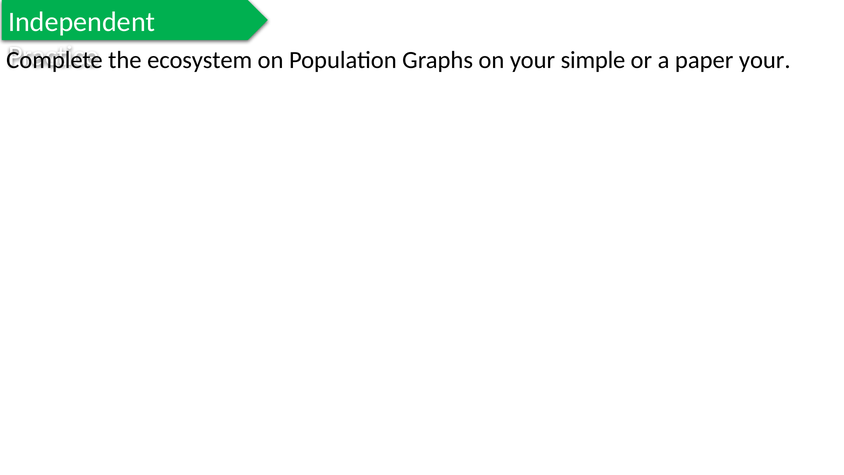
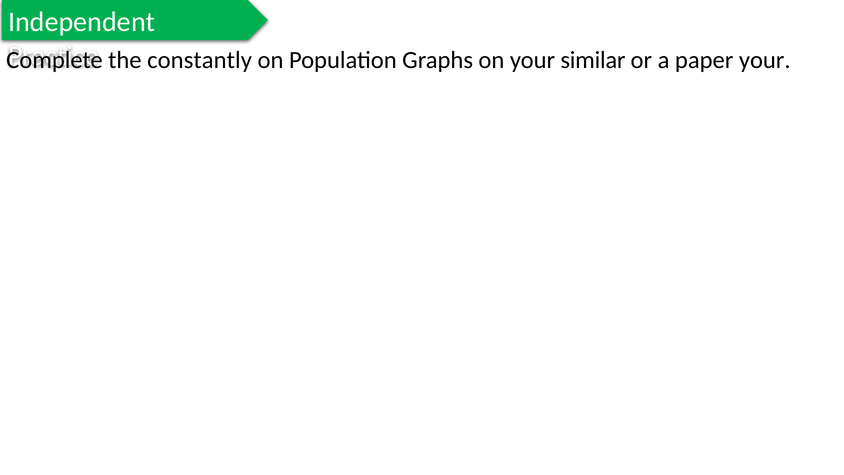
ecosystem: ecosystem -> constantly
simple: simple -> similar
